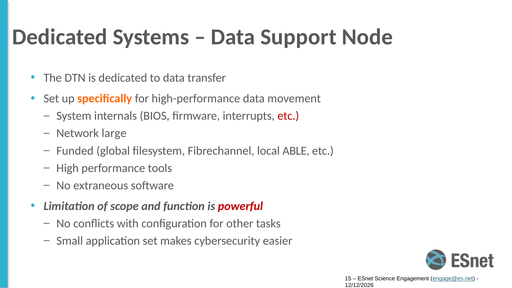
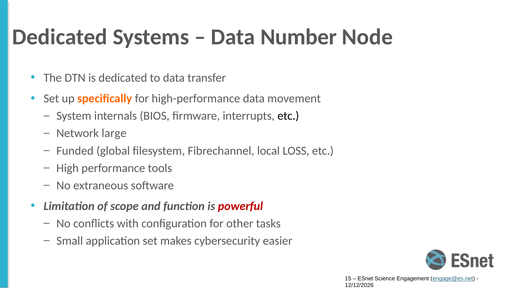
Support: Support -> Number
etc at (288, 116) colour: red -> black
ABLE: ABLE -> LOSS
